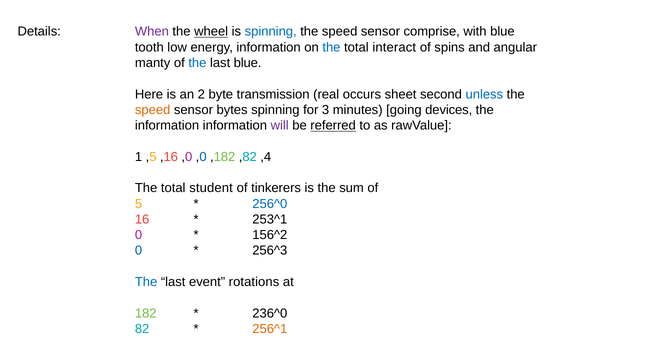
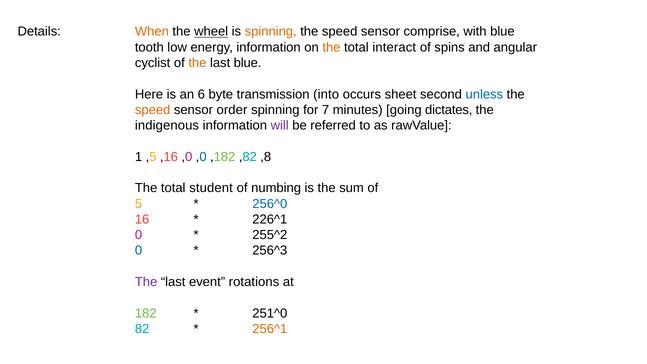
When colour: purple -> orange
spinning at (271, 32) colour: blue -> orange
the at (331, 47) colour: blue -> orange
manty: manty -> cyclist
the at (197, 63) colour: blue -> orange
2: 2 -> 6
real: real -> into
bytes: bytes -> order
3: 3 -> 7
devices: devices -> dictates
information at (167, 126): information -> indigenous
referred underline: present -> none
,4: ,4 -> ,8
tinkerers: tinkerers -> numbing
253^1: 253^1 -> 226^1
156^2: 156^2 -> 255^2
The at (146, 282) colour: blue -> purple
236^0: 236^0 -> 251^0
